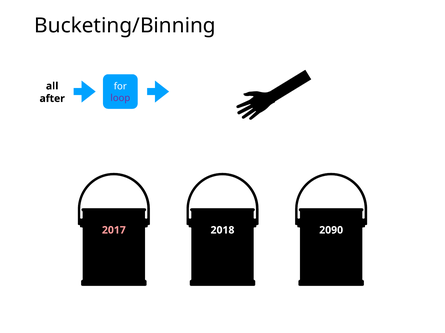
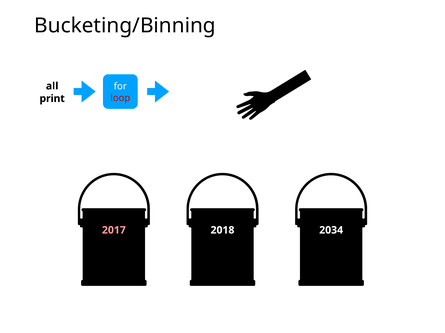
loop colour: purple -> red
after: after -> print
2090: 2090 -> 2034
